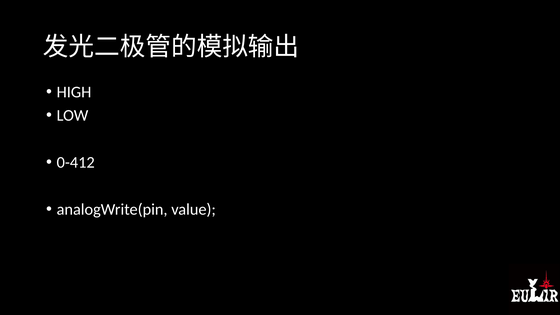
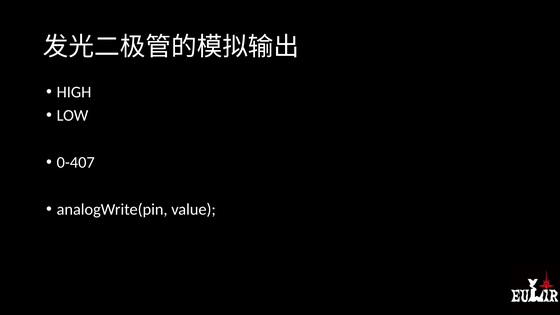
0-412: 0-412 -> 0-407
